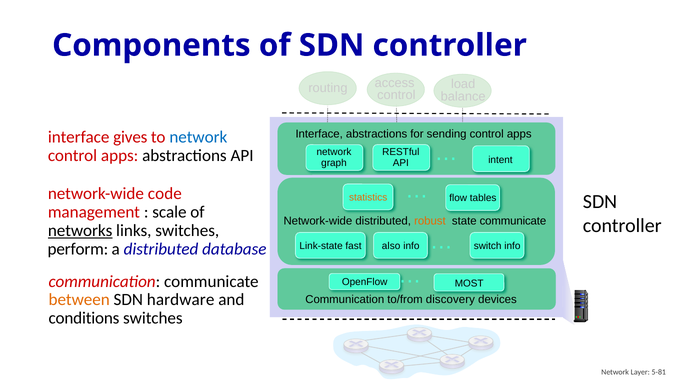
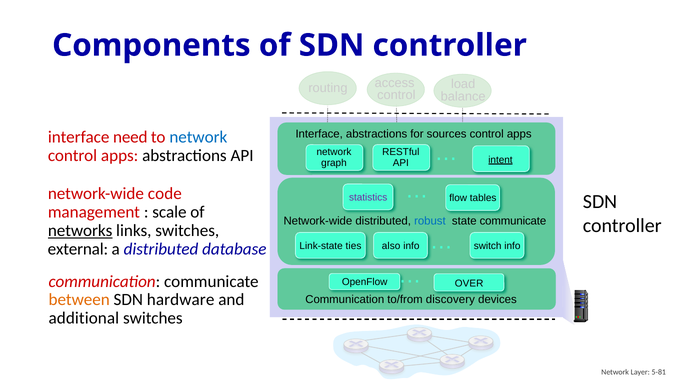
sending: sending -> sources
gives: gives -> need
intent underline: none -> present
statistics colour: orange -> purple
robust colour: orange -> blue
fast: fast -> ties
perform: perform -> external
MOST: MOST -> OVER
conditions: conditions -> additional
